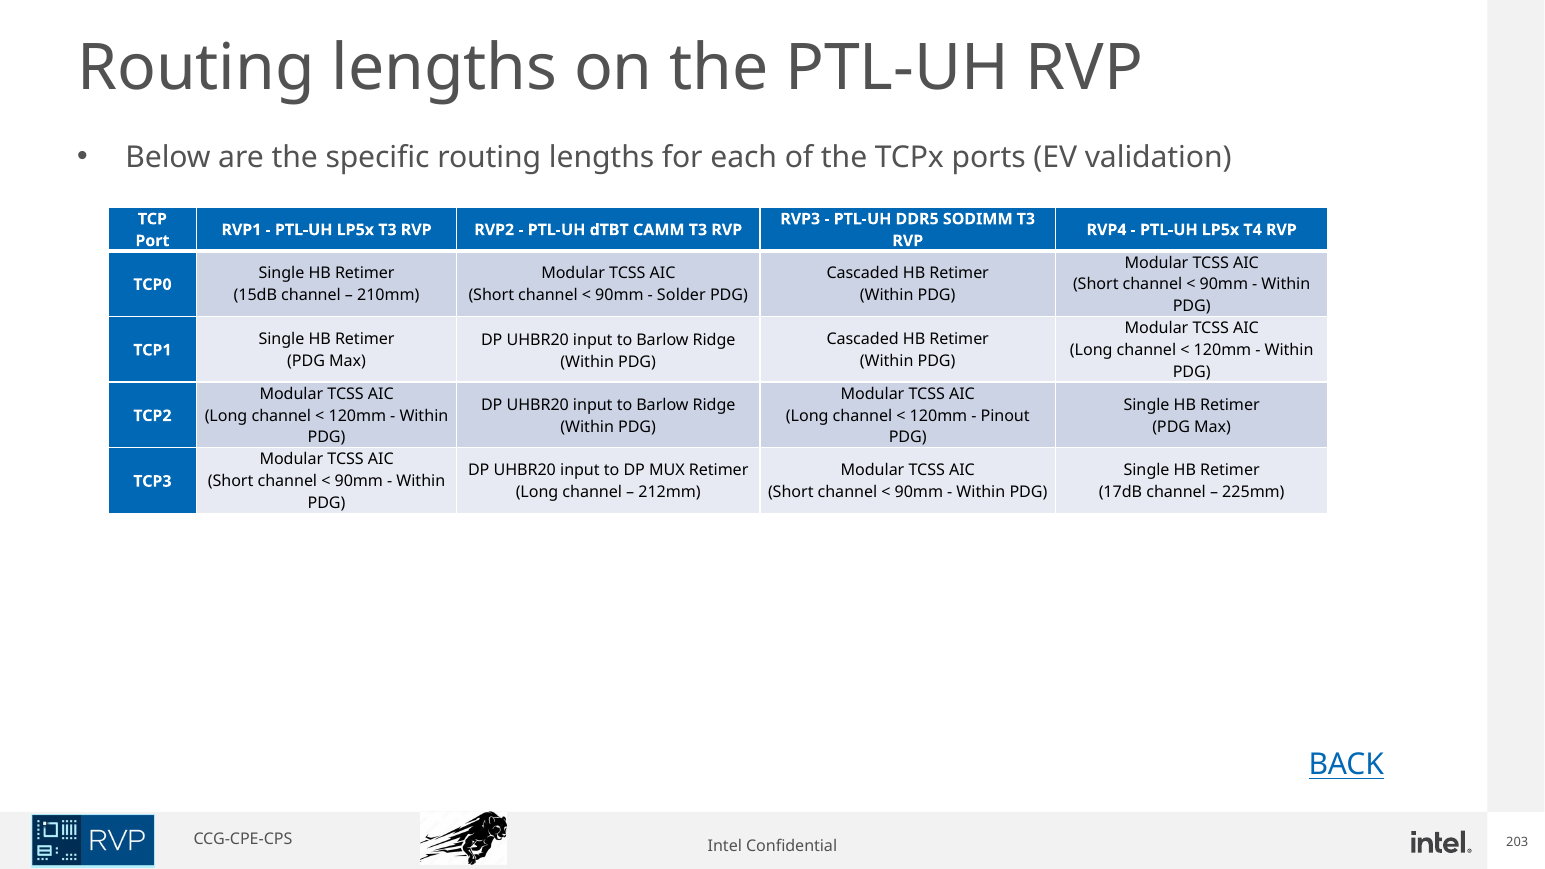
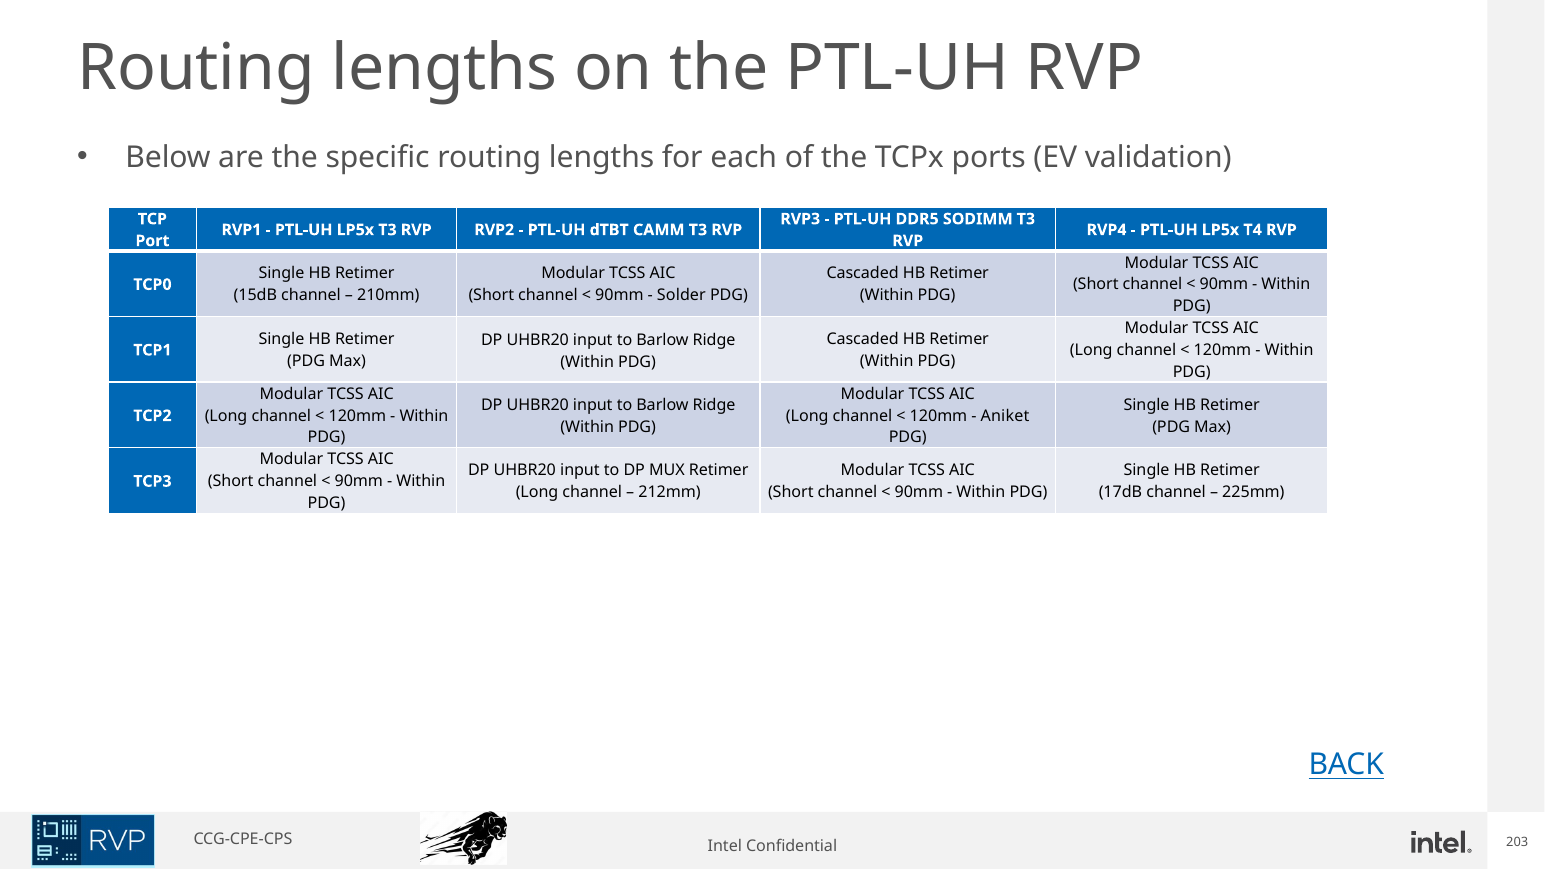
Pinout: Pinout -> Aniket
